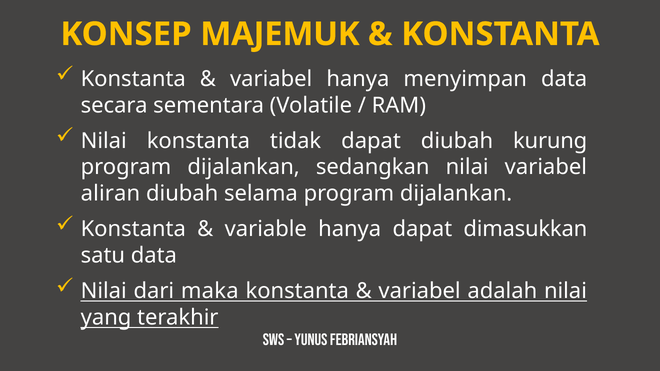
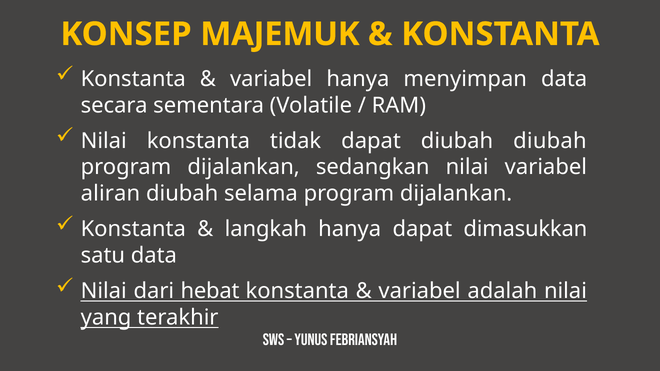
diubah kurung: kurung -> diubah
variable: variable -> langkah
maka: maka -> hebat
